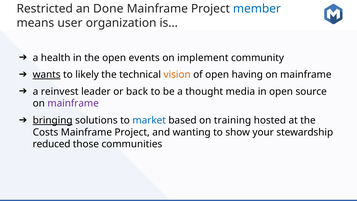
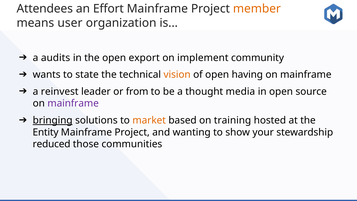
Restricted: Restricted -> Attendees
Done: Done -> Effort
member colour: blue -> orange
health: health -> audits
events: events -> export
wants underline: present -> none
likely: likely -> state
back: back -> from
market colour: blue -> orange
Costs: Costs -> Entity
